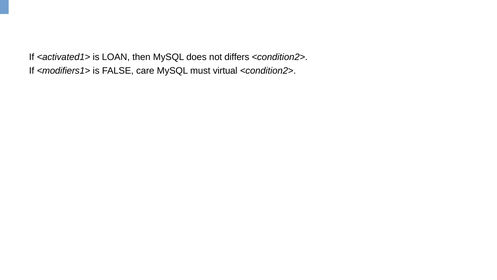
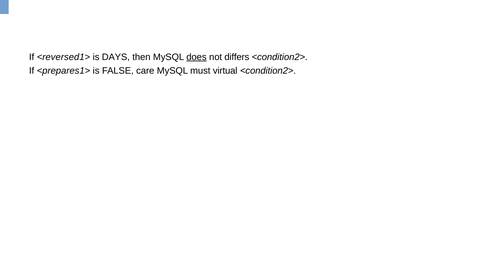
<activated1>: <activated1> -> <reversed1>
LOAN: LOAN -> DAYS
does underline: none -> present
<modifiers1>: <modifiers1> -> <prepares1>
